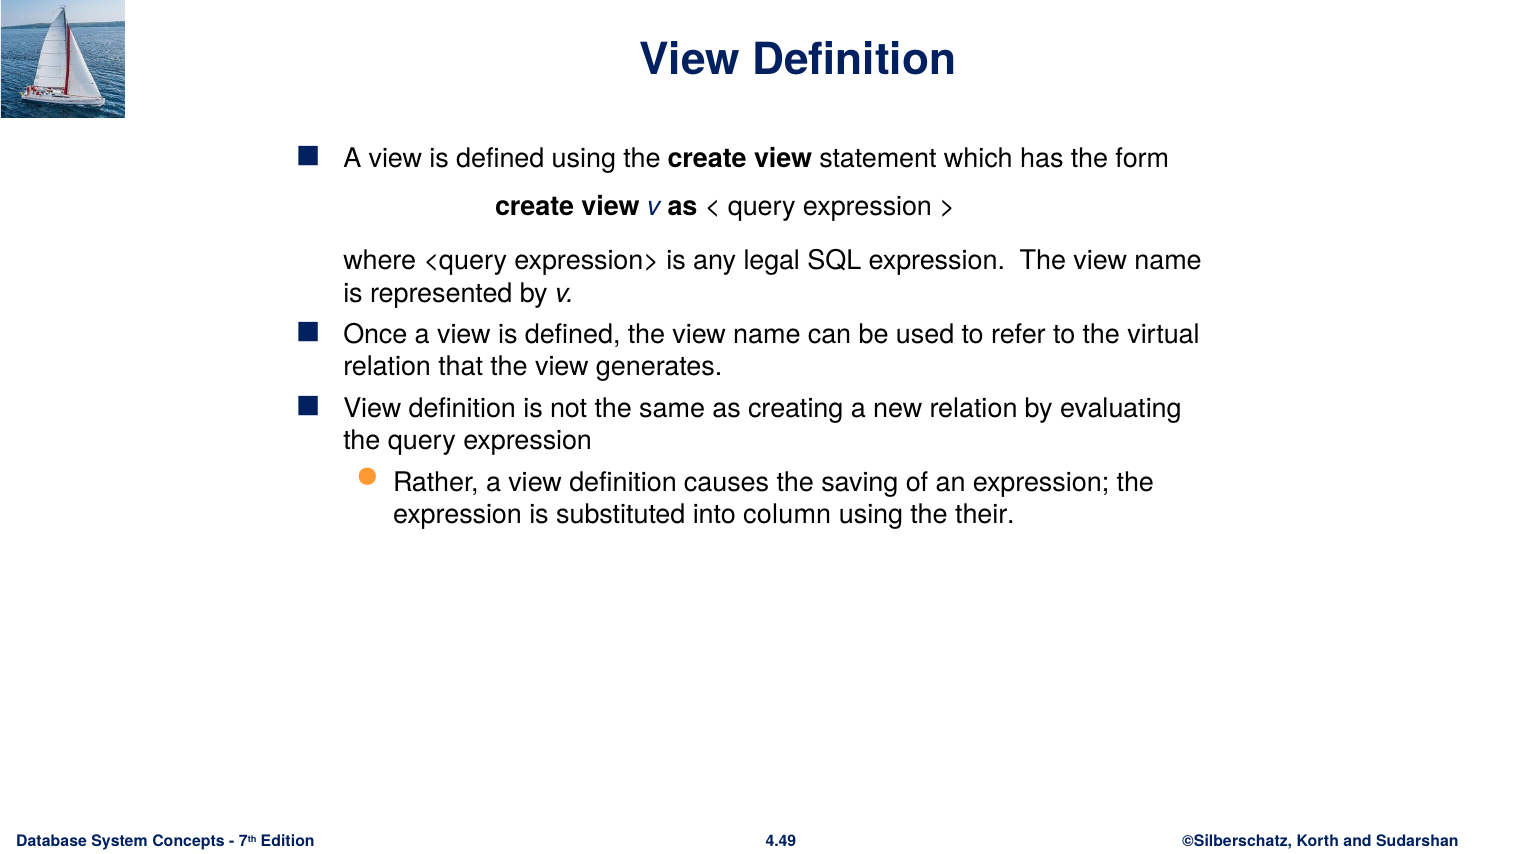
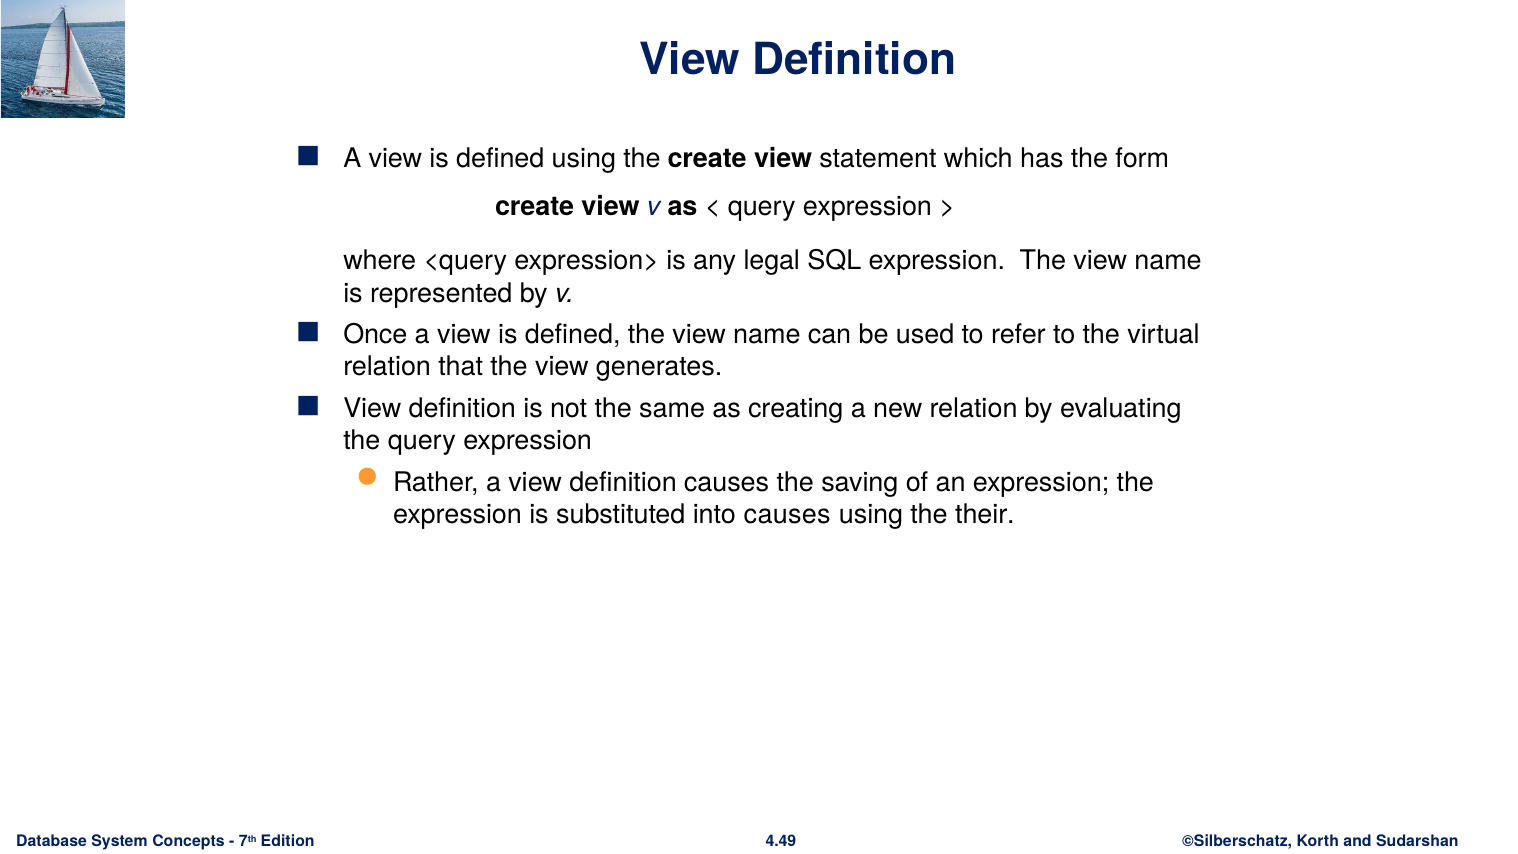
into column: column -> causes
